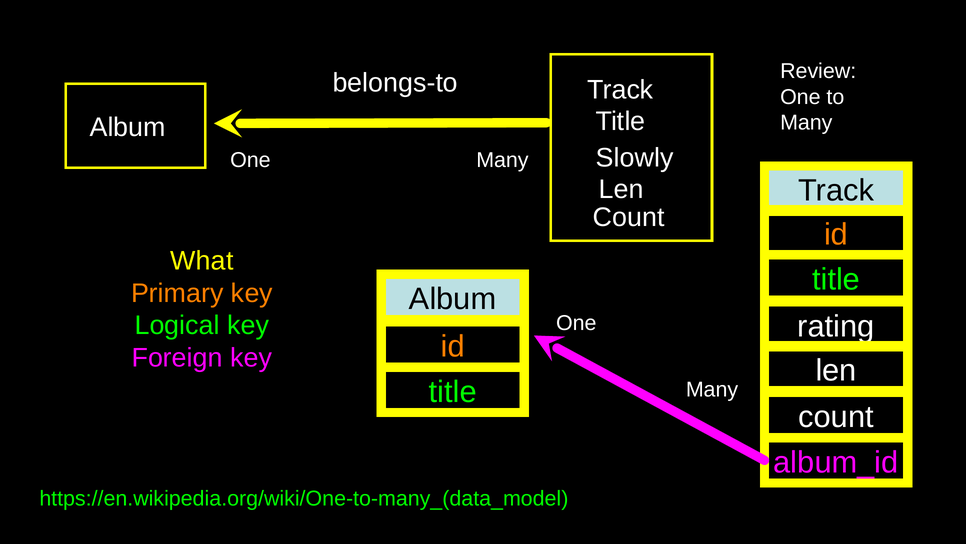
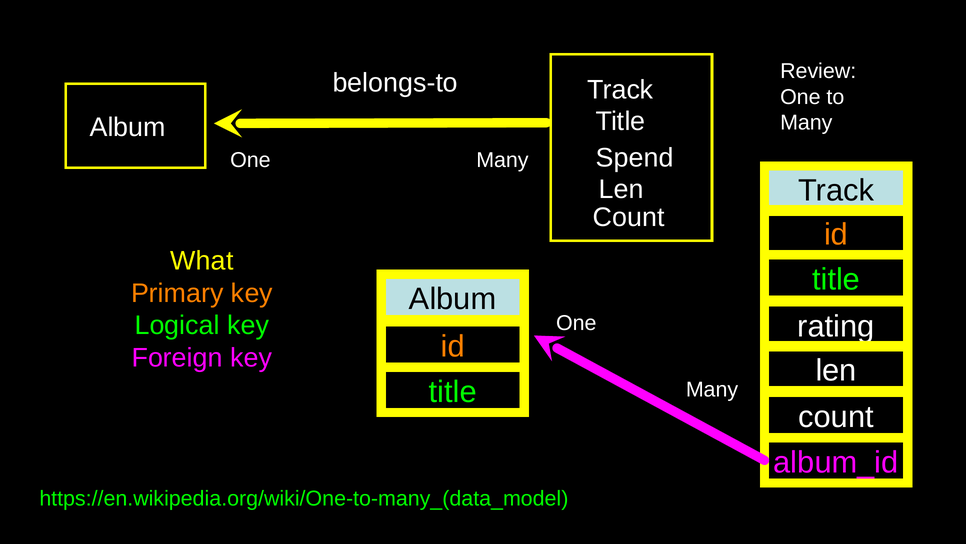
Slowly: Slowly -> Spend
